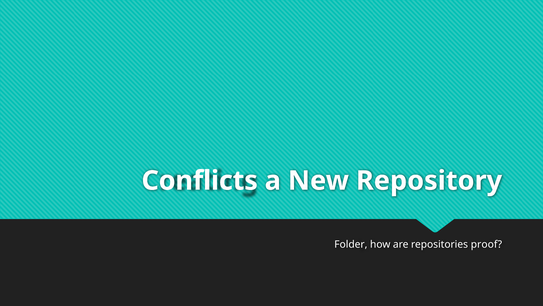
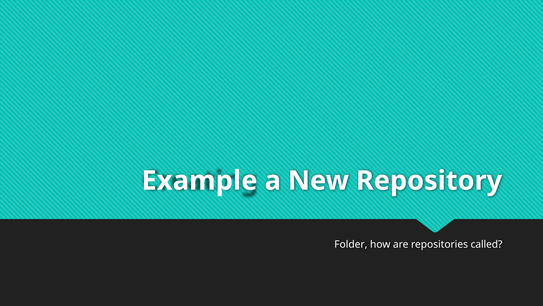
Conflicts: Conflicts -> Example
proof: proof -> called
